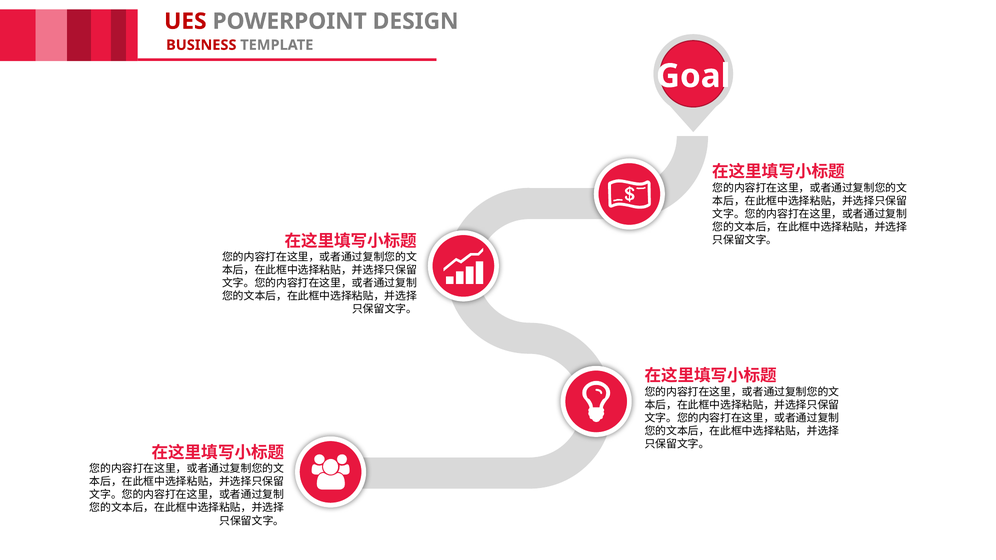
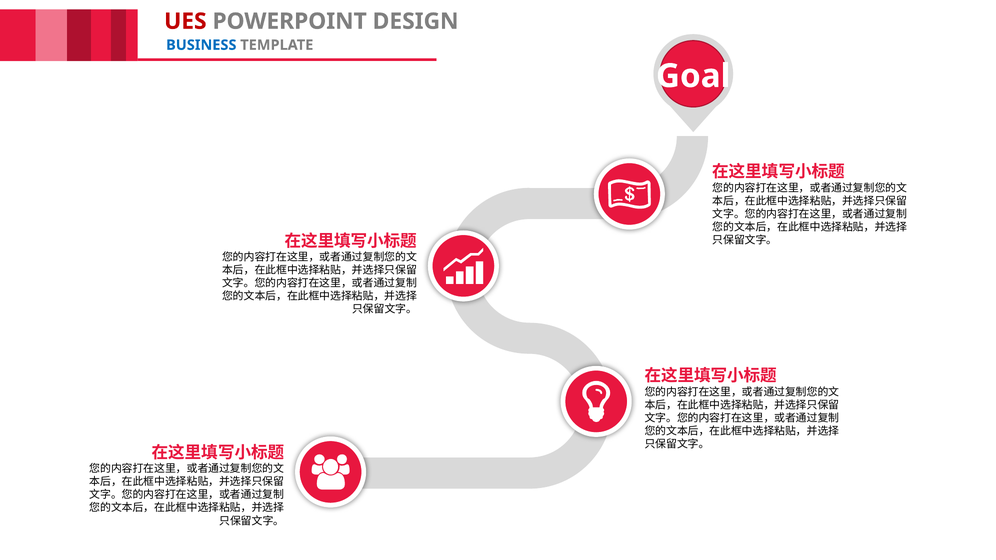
BUSINESS colour: red -> blue
